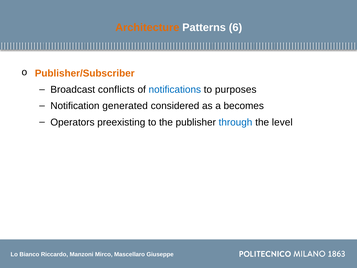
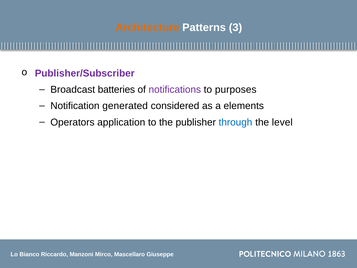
6: 6 -> 3
Publisher/Subscriber colour: orange -> purple
conflicts: conflicts -> batteries
notifications colour: blue -> purple
becomes: becomes -> elements
preexisting: preexisting -> application
